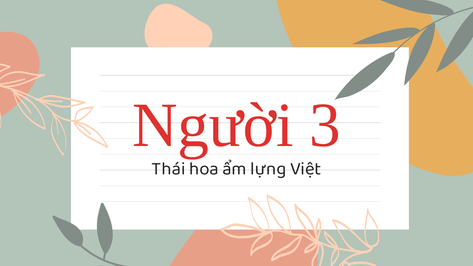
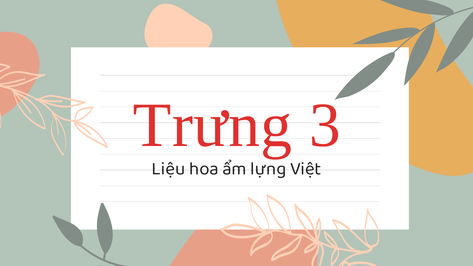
Người: Người -> Trưng
Thái: Thái -> Liệu
